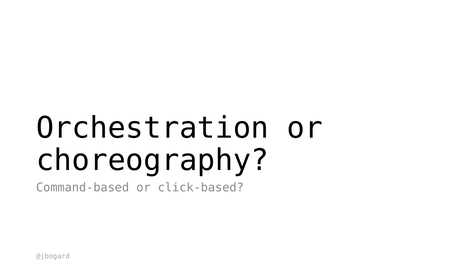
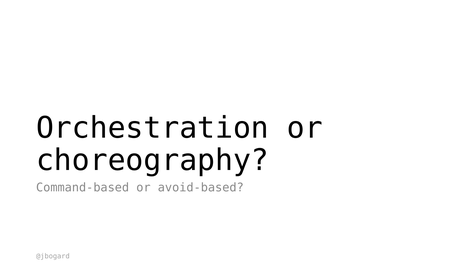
click-based: click-based -> avoid-based
